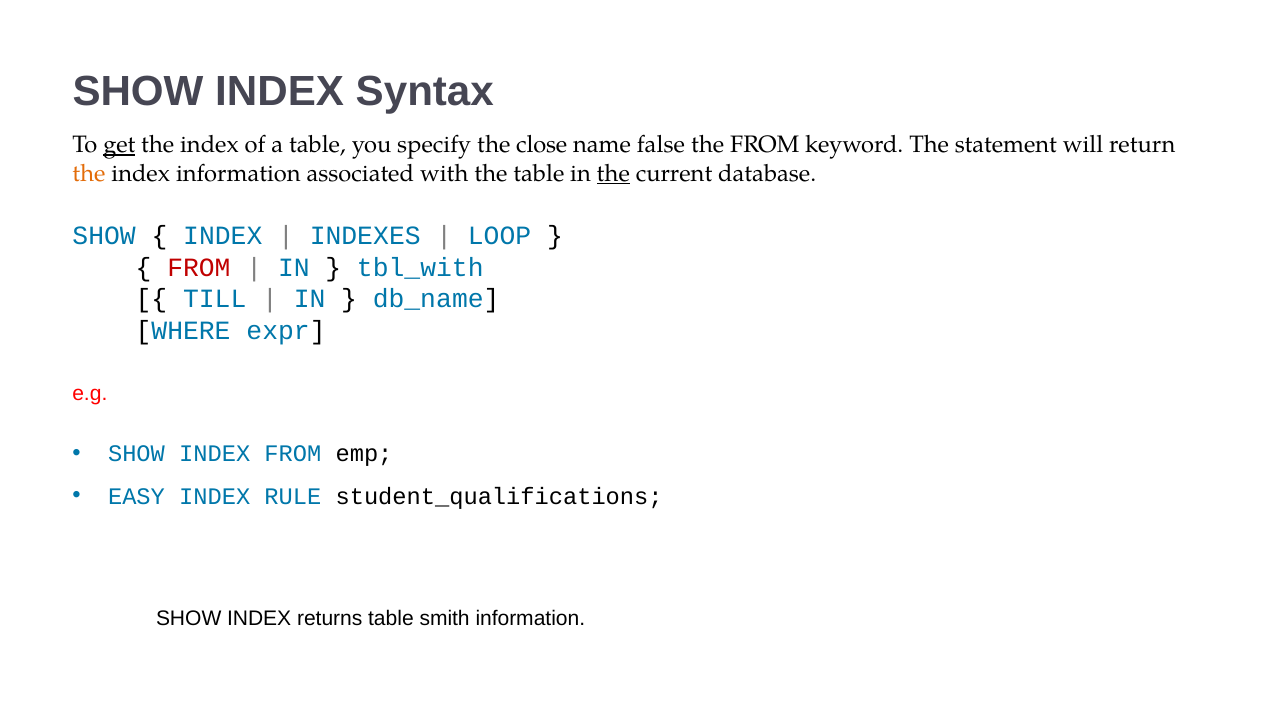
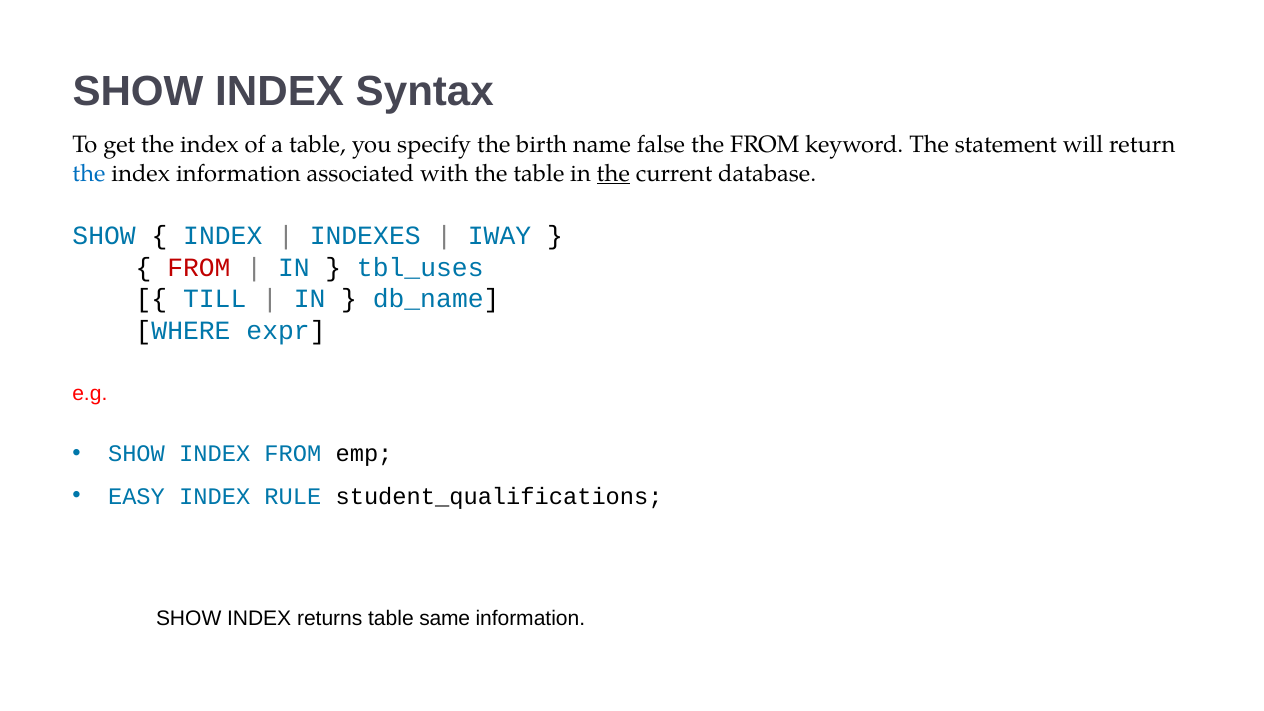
get underline: present -> none
close: close -> birth
the at (89, 173) colour: orange -> blue
LOOP: LOOP -> IWAY
tbl_with: tbl_with -> tbl_uses
smith: smith -> same
